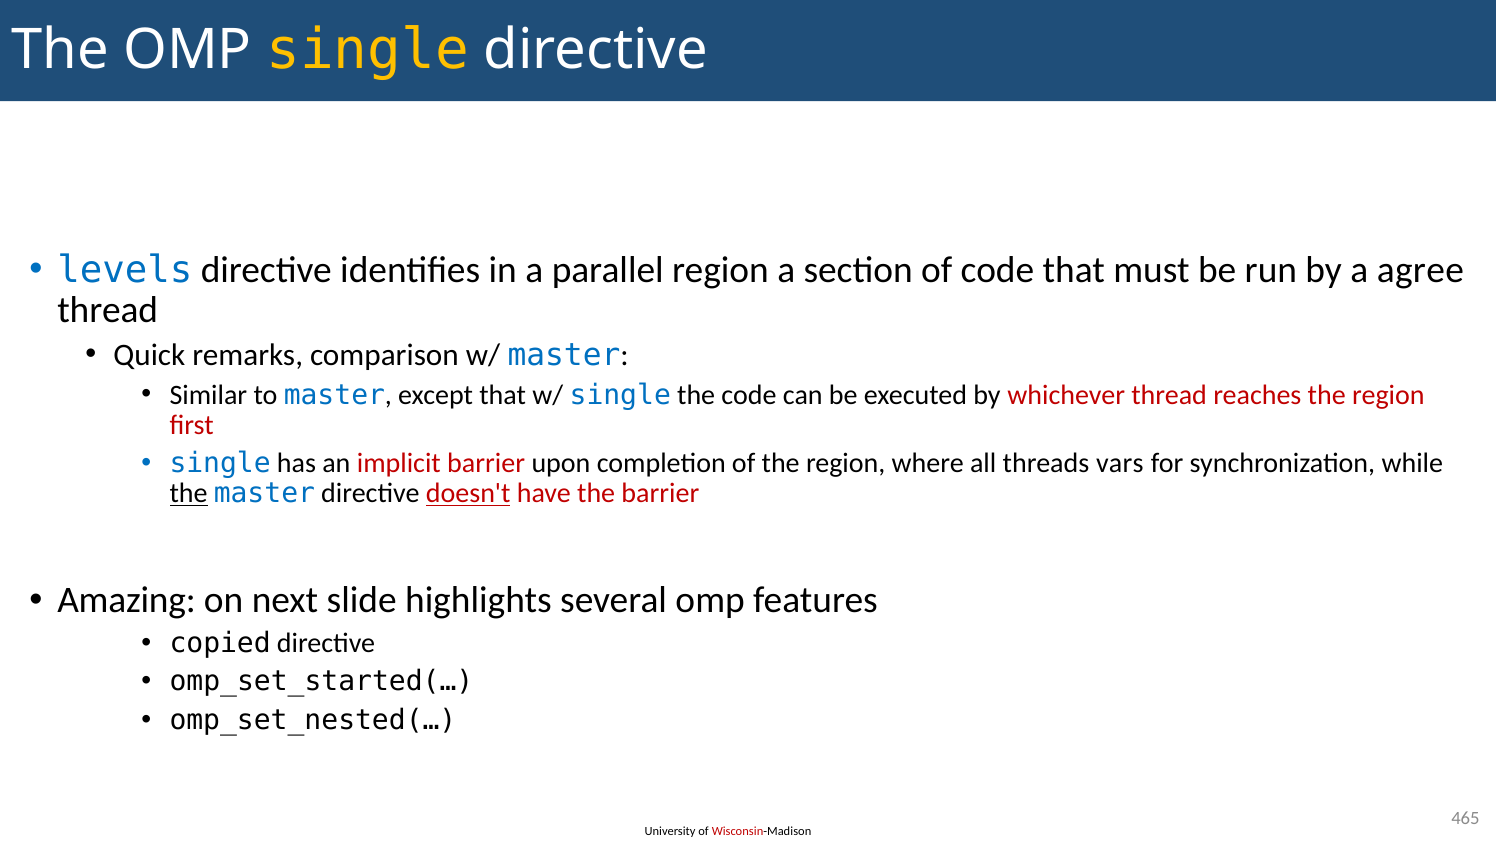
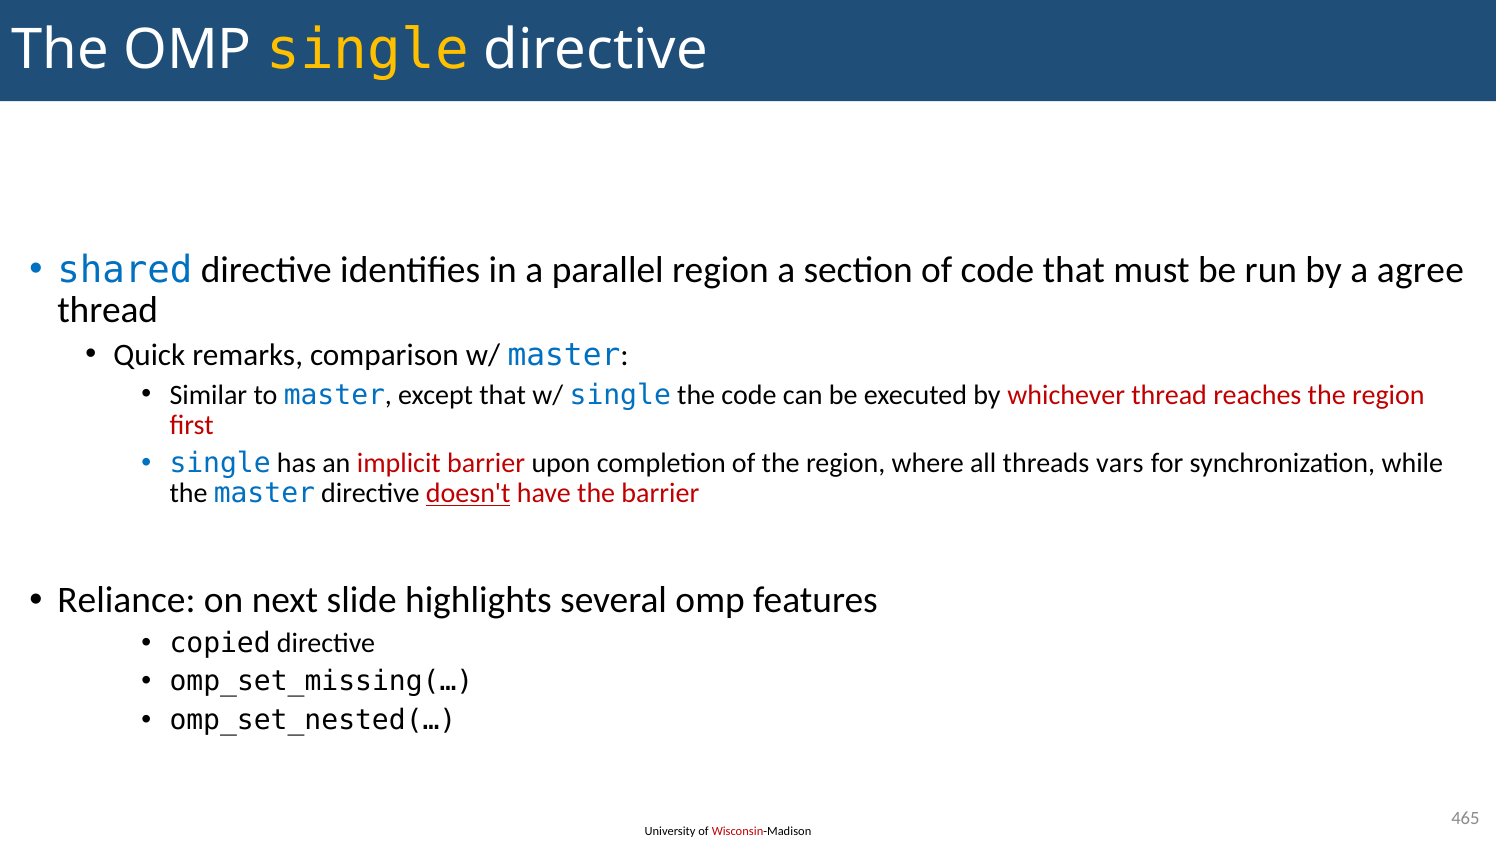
levels: levels -> shared
the at (189, 493) underline: present -> none
Amazing: Amazing -> Reliance
omp_set_started(…: omp_set_started(… -> omp_set_missing(…
